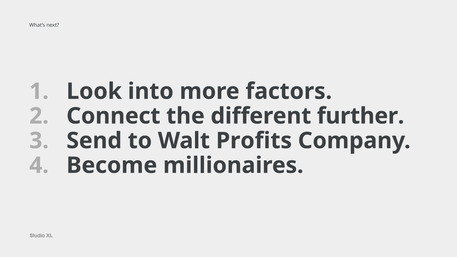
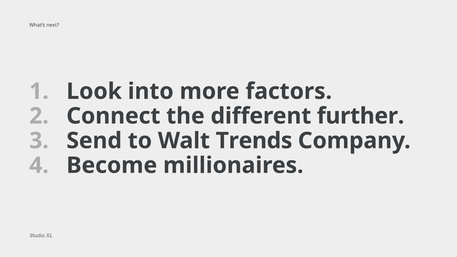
Profits: Profits -> Trends
